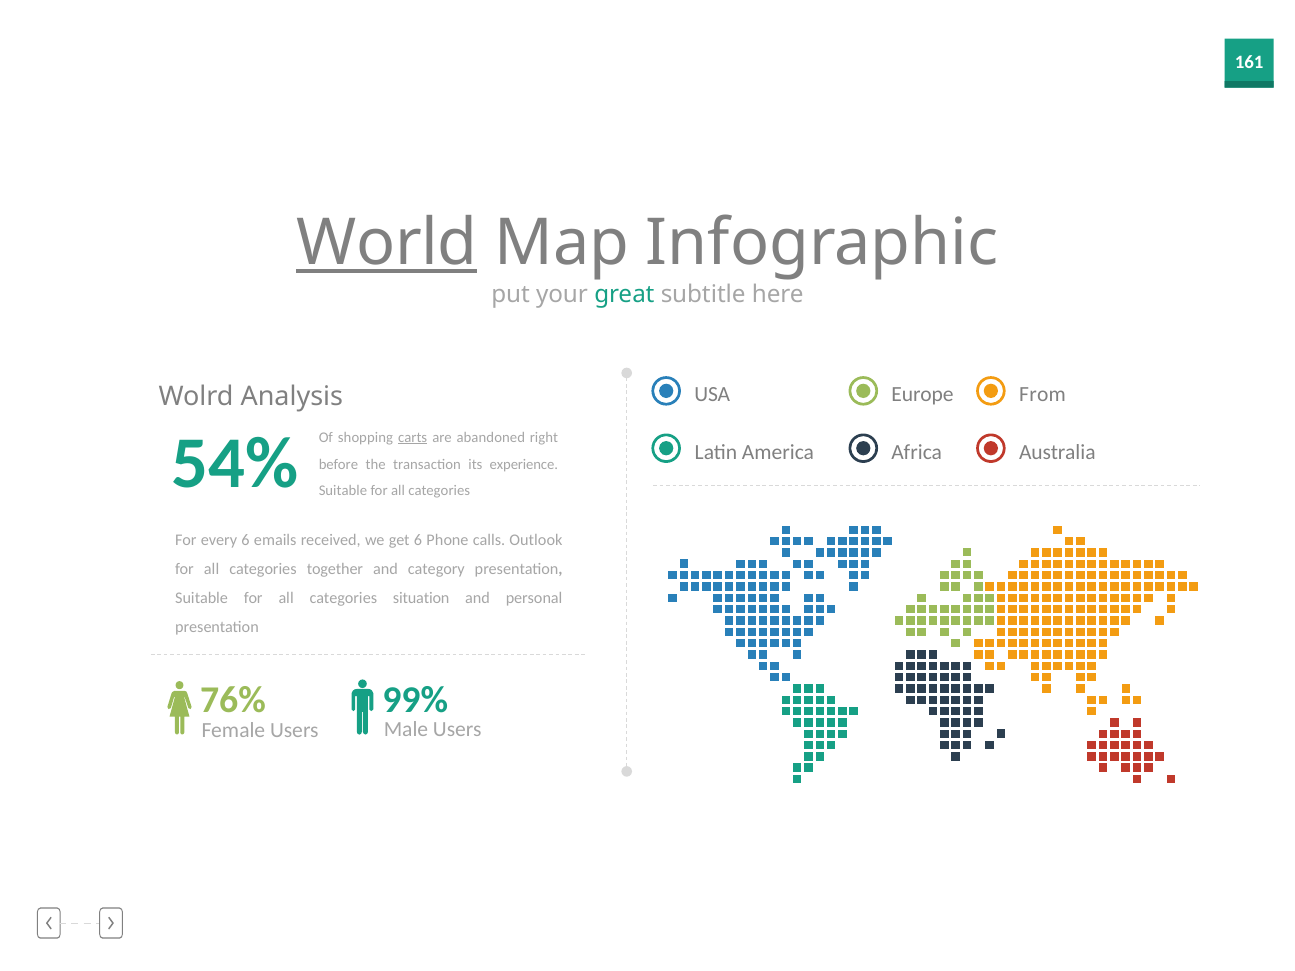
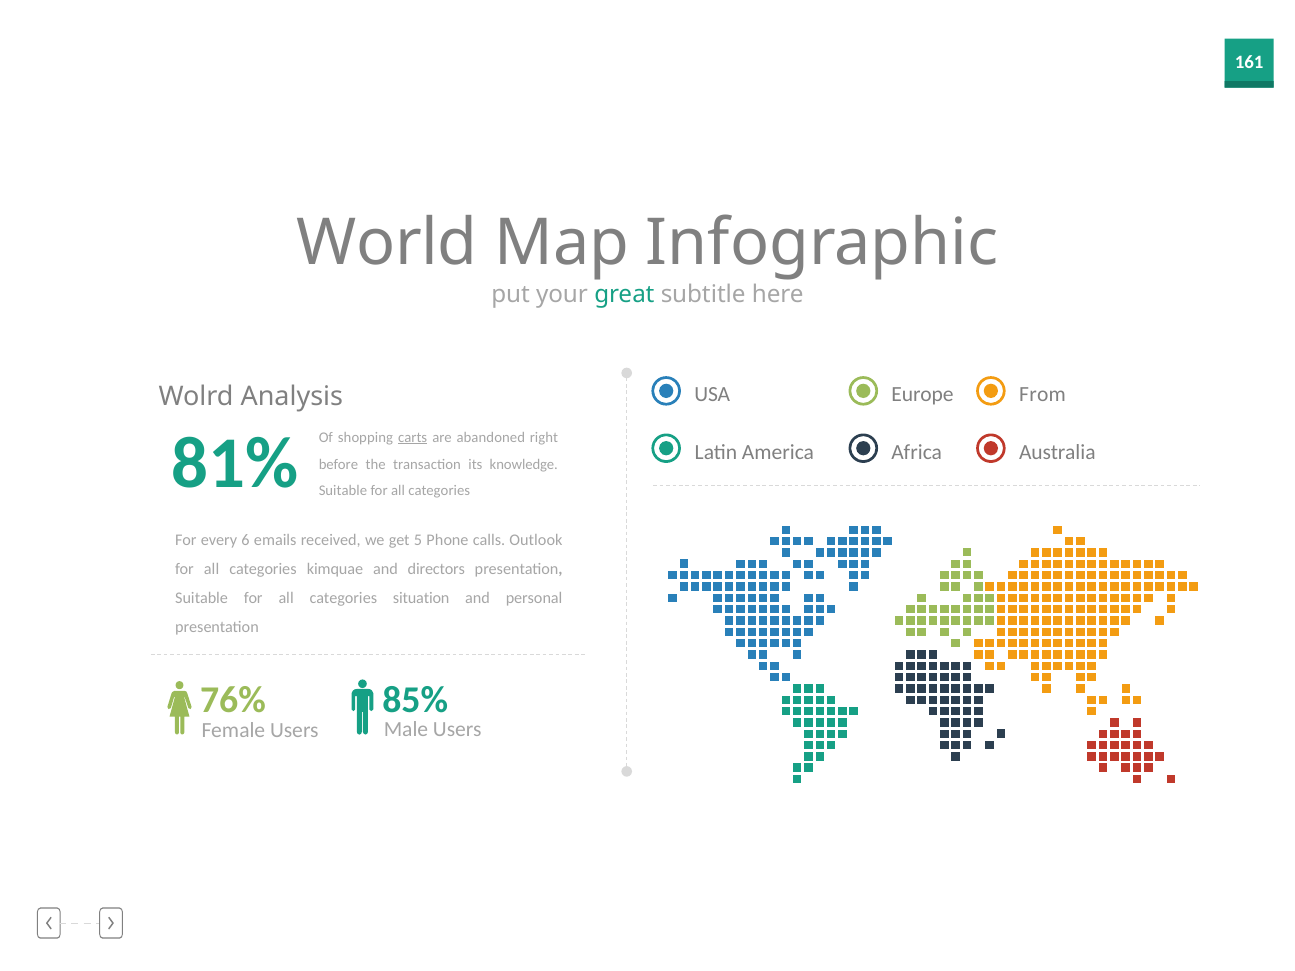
World underline: present -> none
54%: 54% -> 81%
experience: experience -> knowledge
get 6: 6 -> 5
together: together -> kimquae
category: category -> directors
99%: 99% -> 85%
